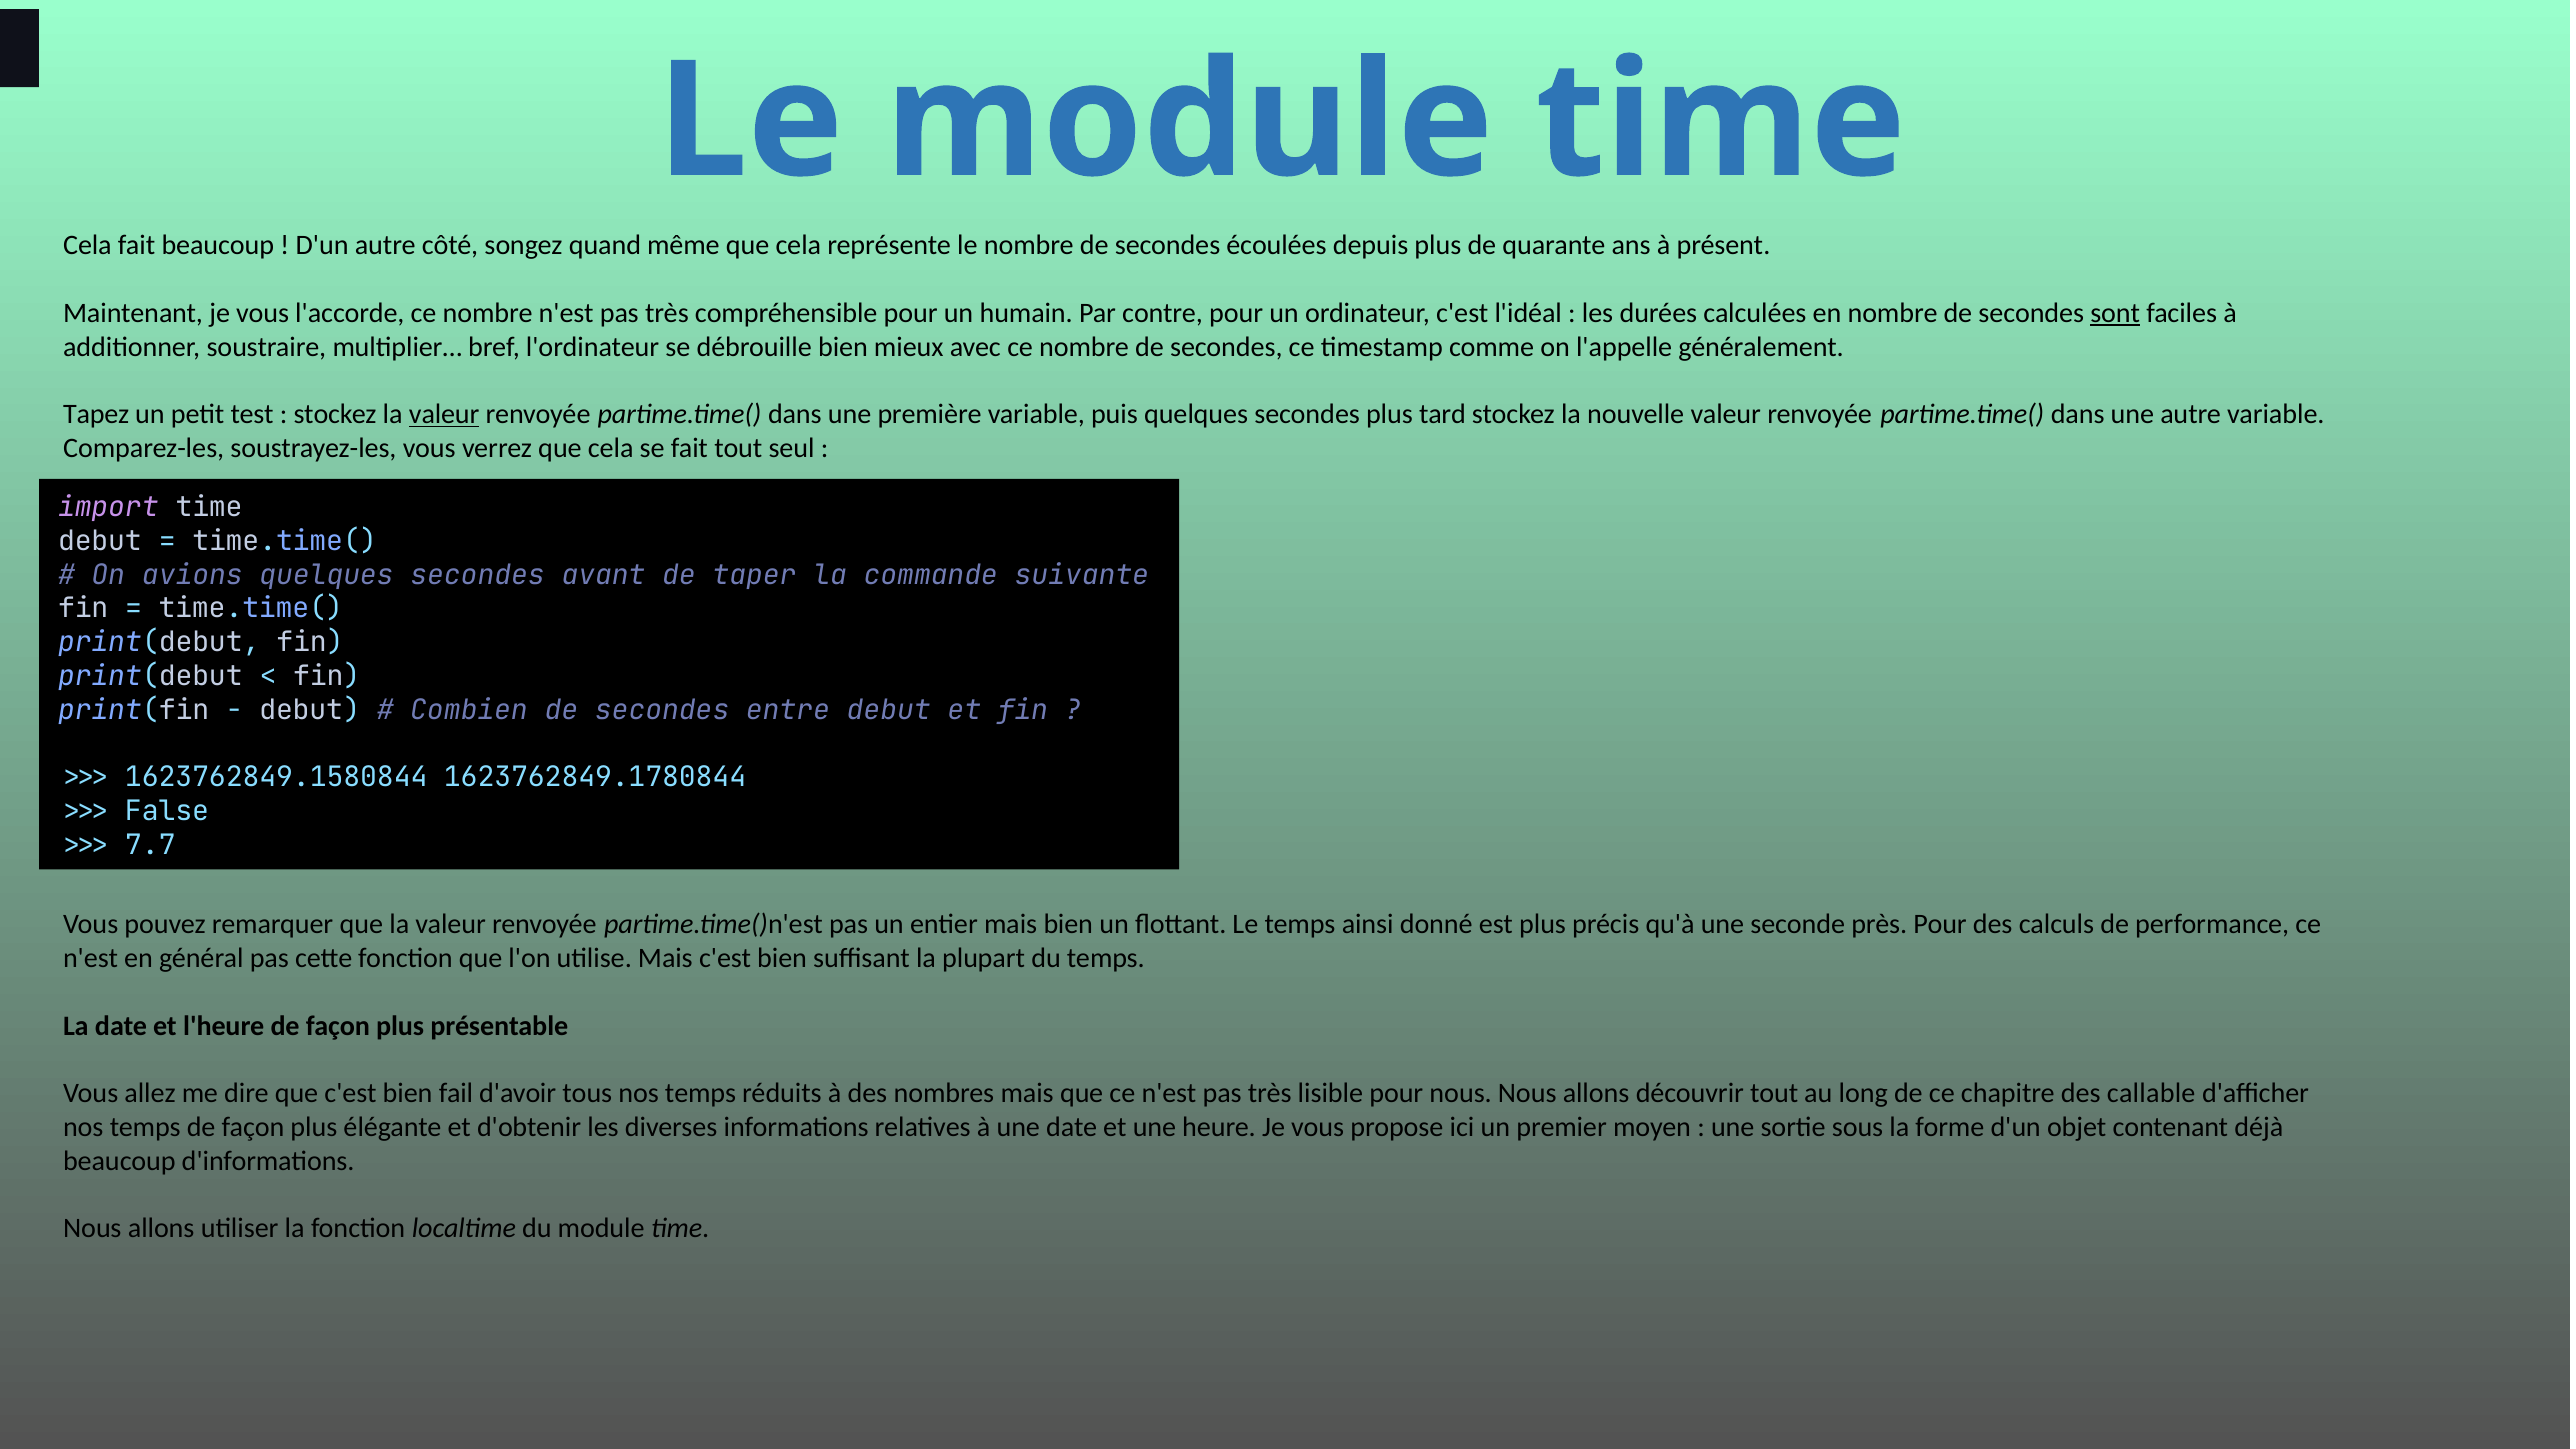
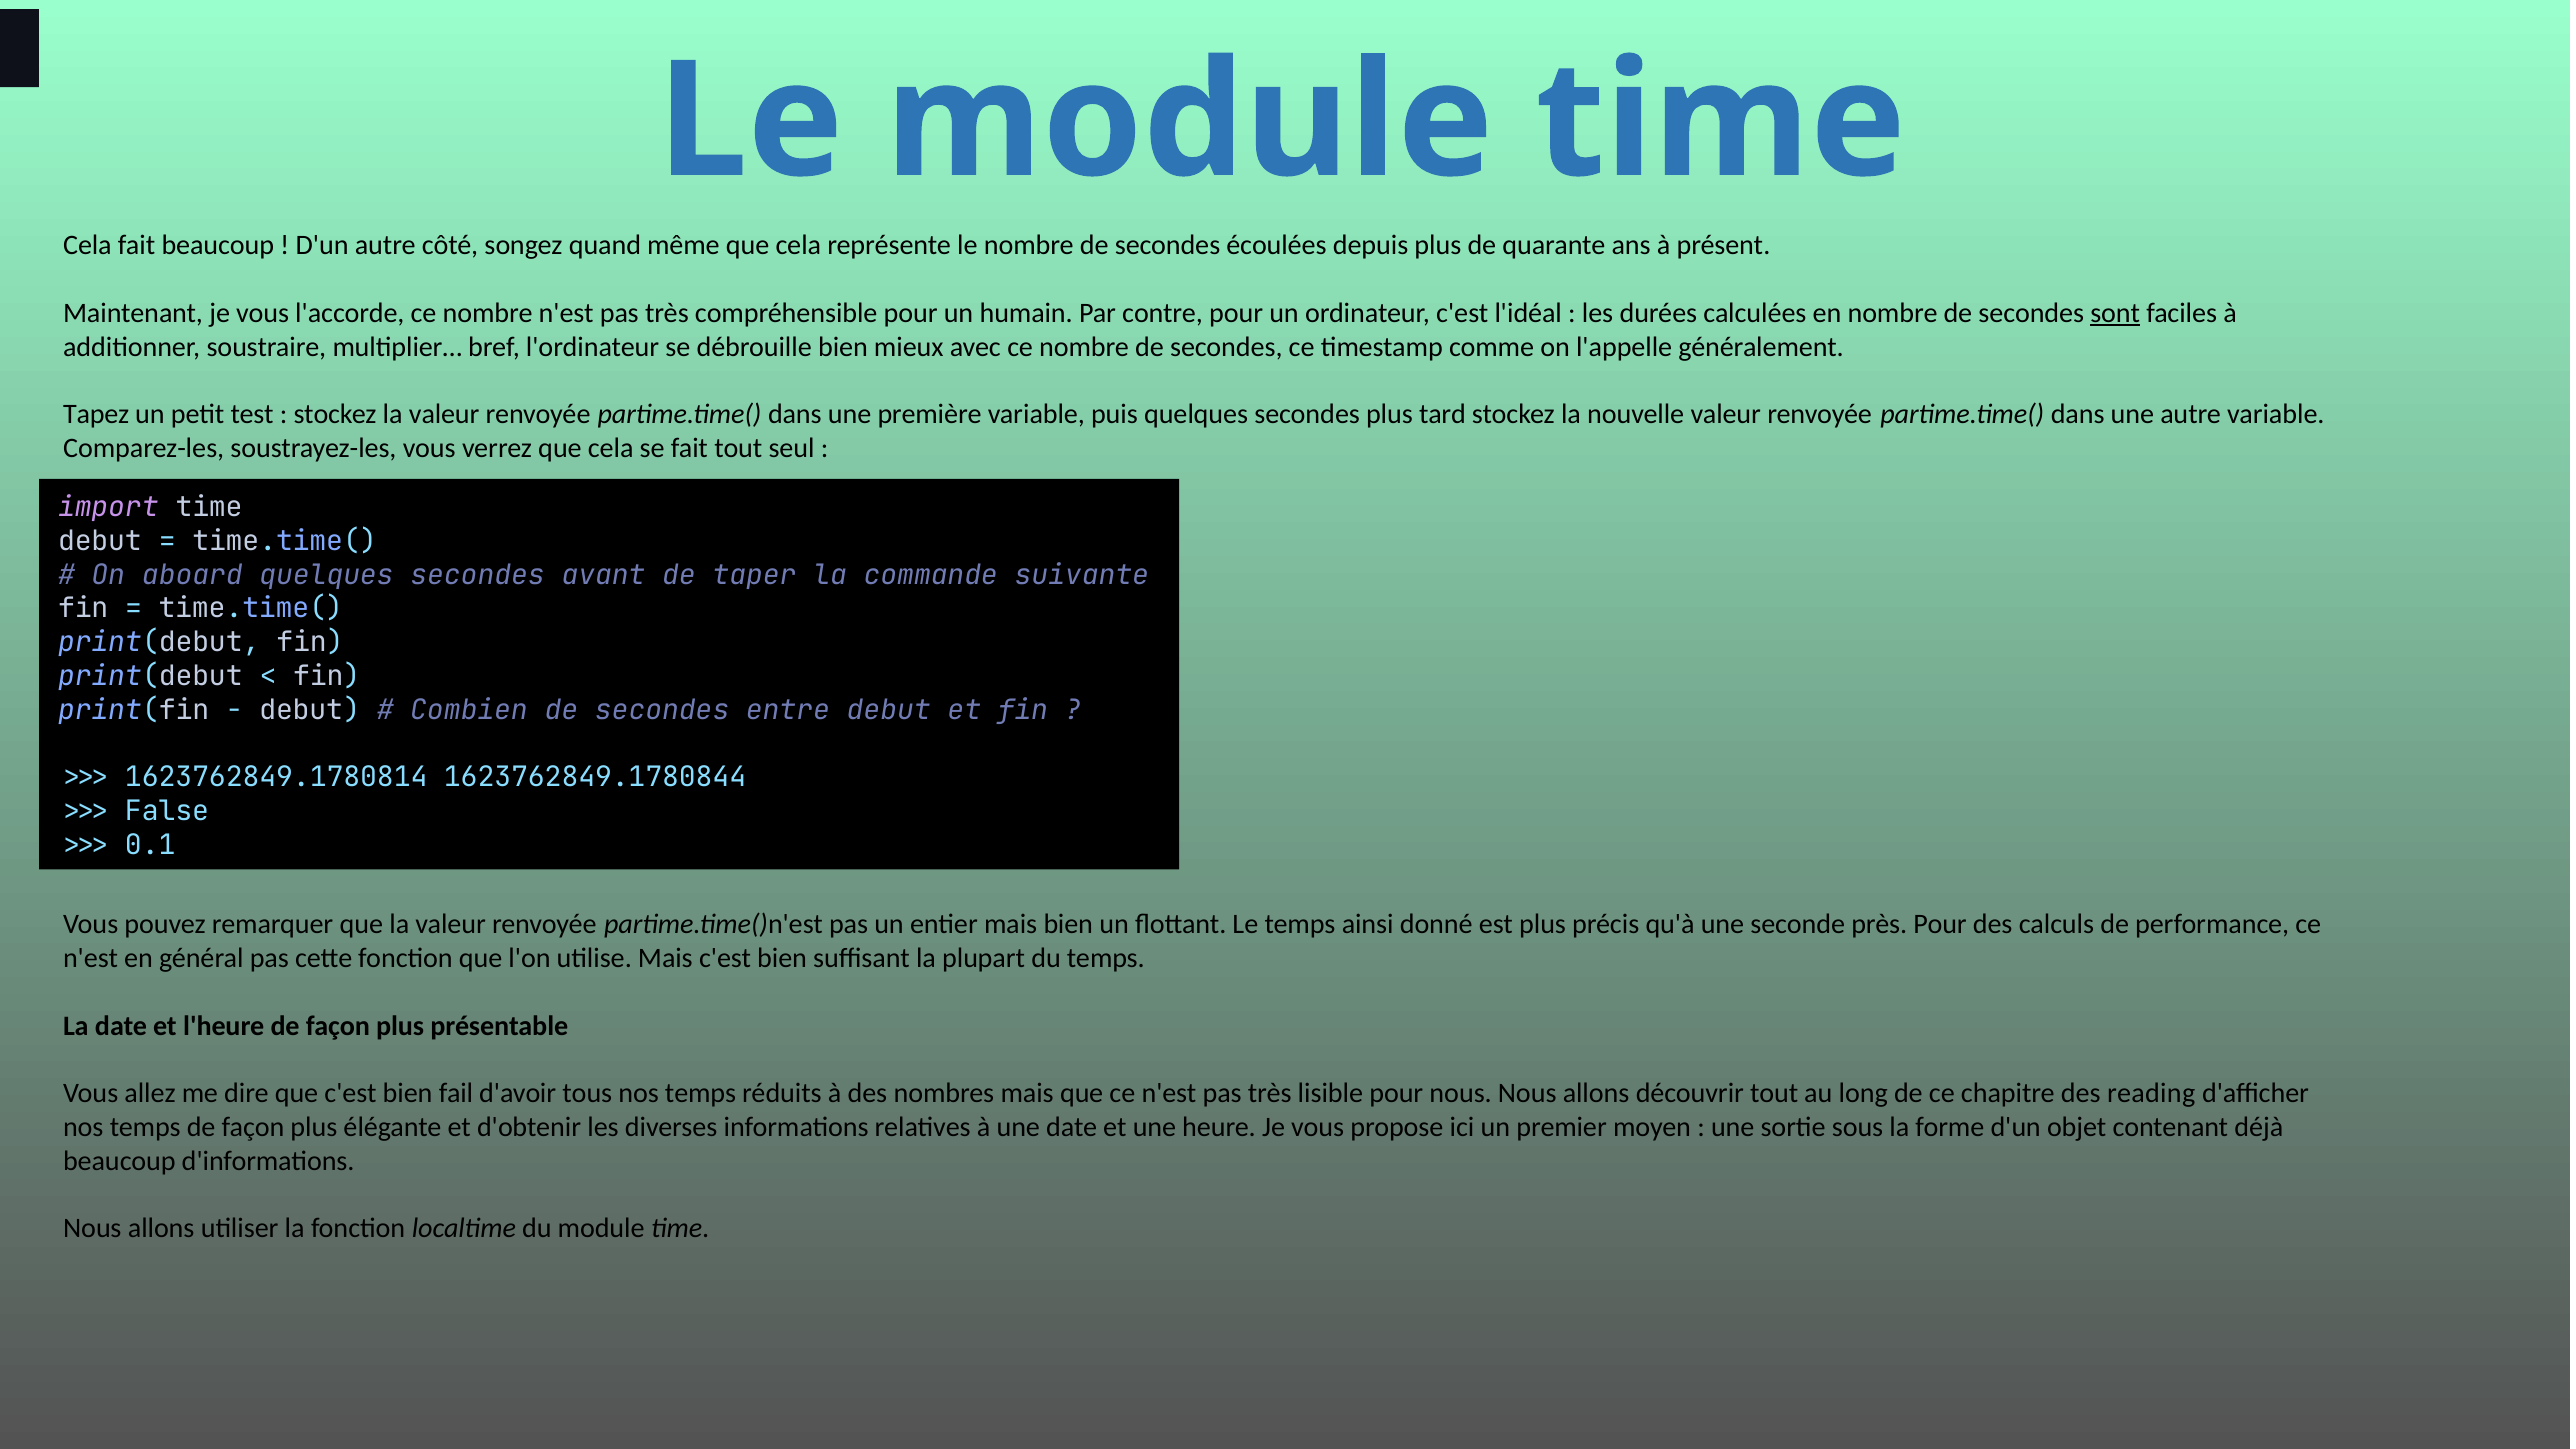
valeur at (444, 415) underline: present -> none
avions: avions -> aboard
1623762849.1580844: 1623762849.1580844 -> 1623762849.1780814
7.7: 7.7 -> 0.1
callable: callable -> reading
